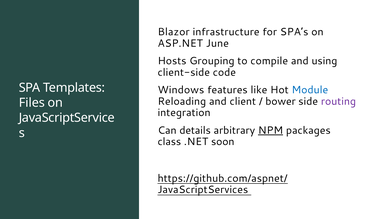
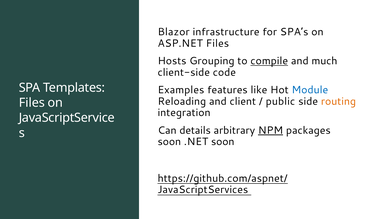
ASP.NET June: June -> Files
compile underline: none -> present
using: using -> much
Windows: Windows -> Examples
bower: bower -> public
routing colour: purple -> orange
class at (169, 142): class -> soon
